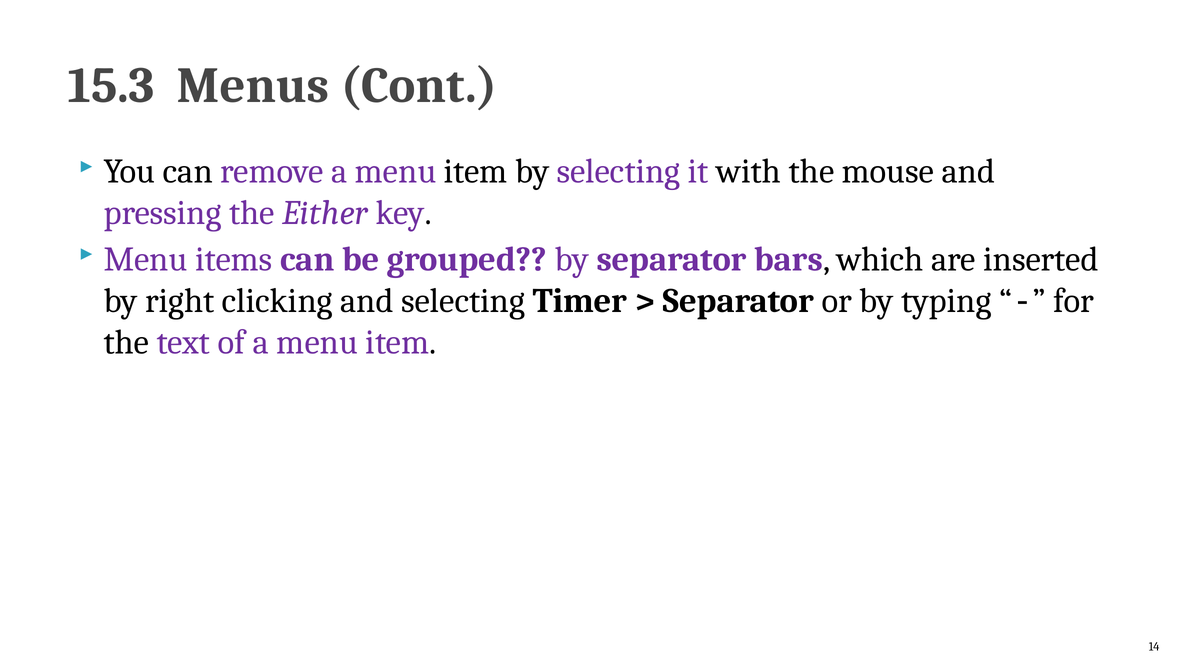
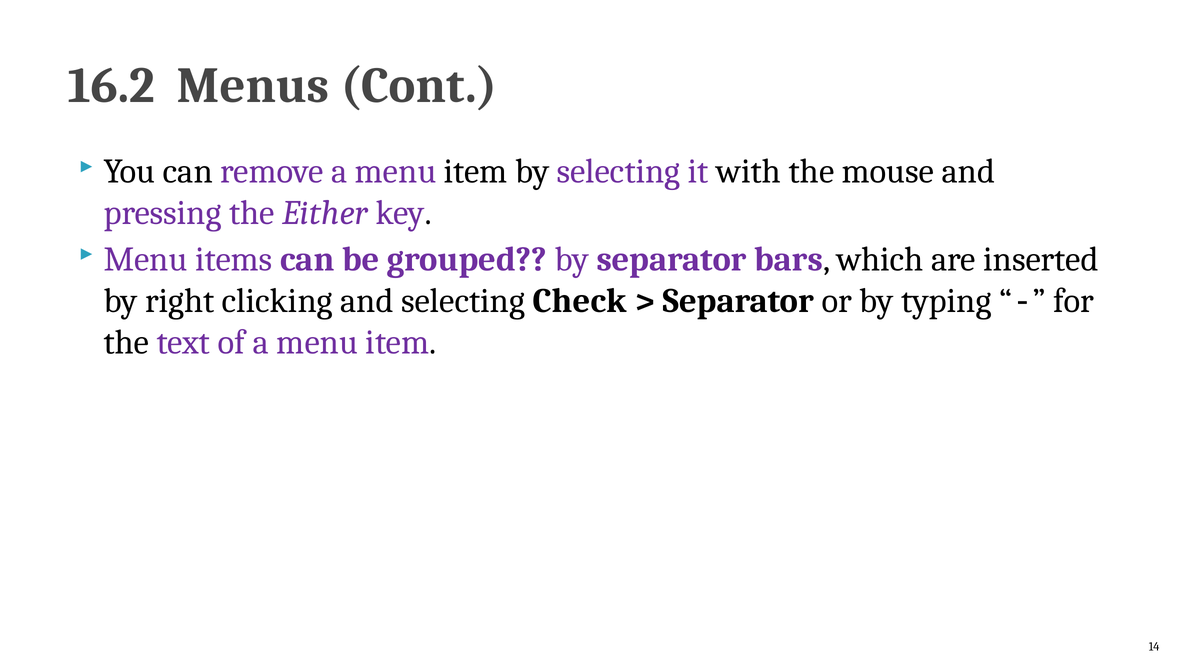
15.3: 15.3 -> 16.2
Timer: Timer -> Check
